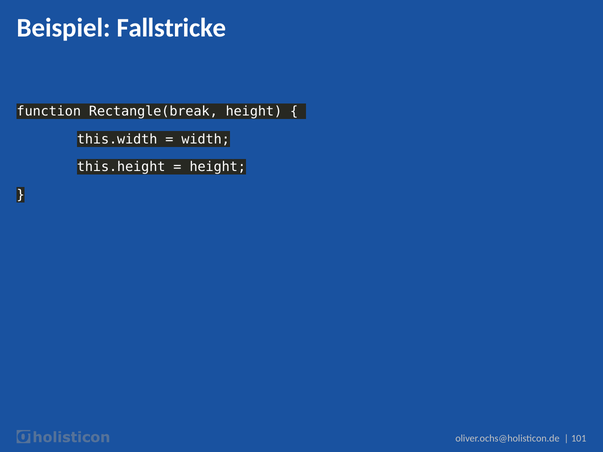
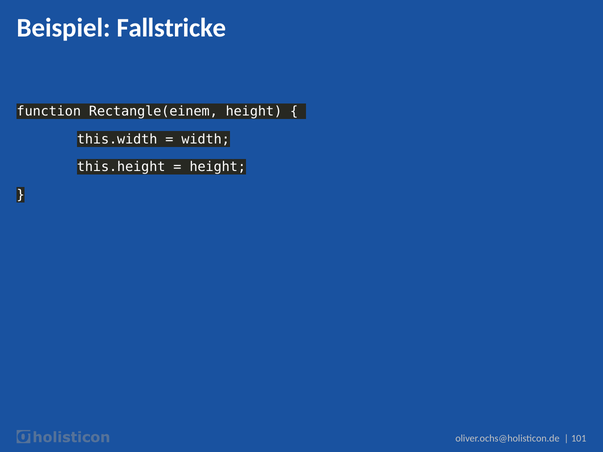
Rectangle(break: Rectangle(break -> Rectangle(einem
